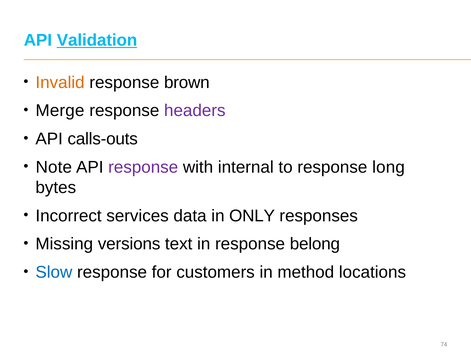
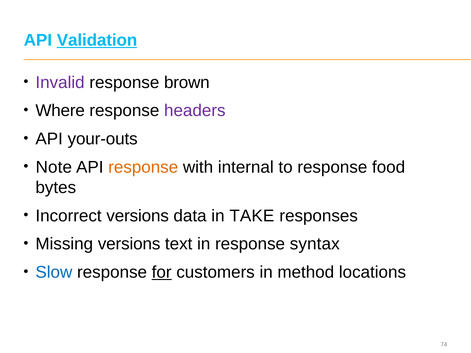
Invalid colour: orange -> purple
Merge: Merge -> Where
calls-outs: calls-outs -> your-outs
response at (143, 167) colour: purple -> orange
long: long -> food
Incorrect services: services -> versions
ONLY: ONLY -> TAKE
belong: belong -> syntax
for underline: none -> present
